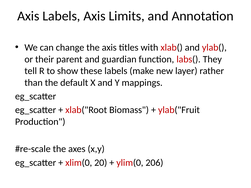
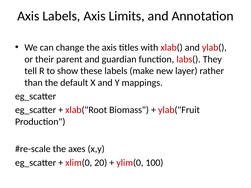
206: 206 -> 100
